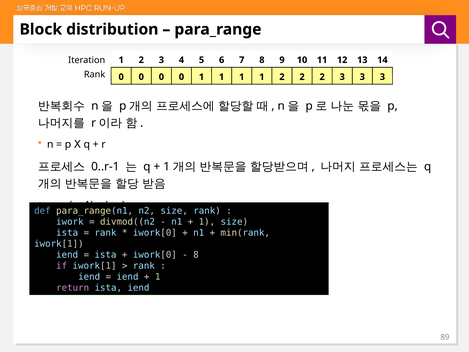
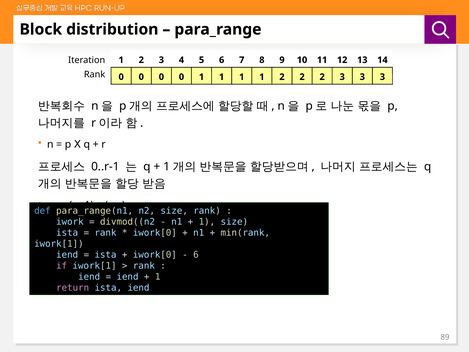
8 at (196, 255): 8 -> 6
